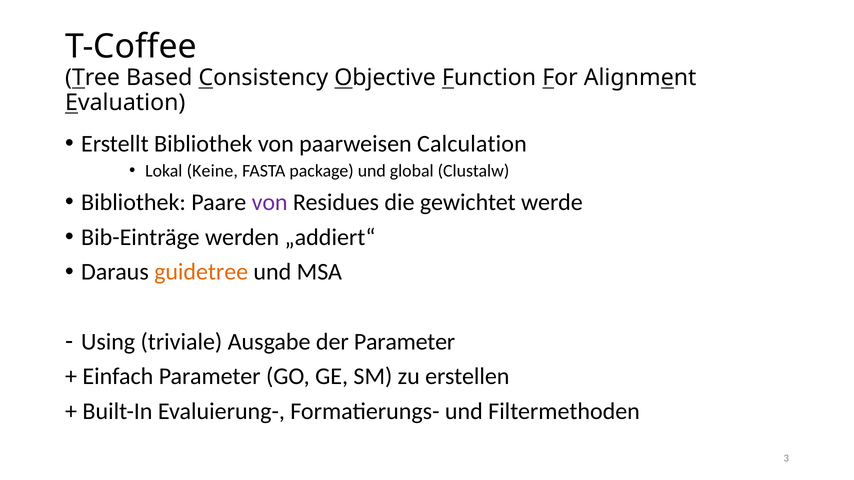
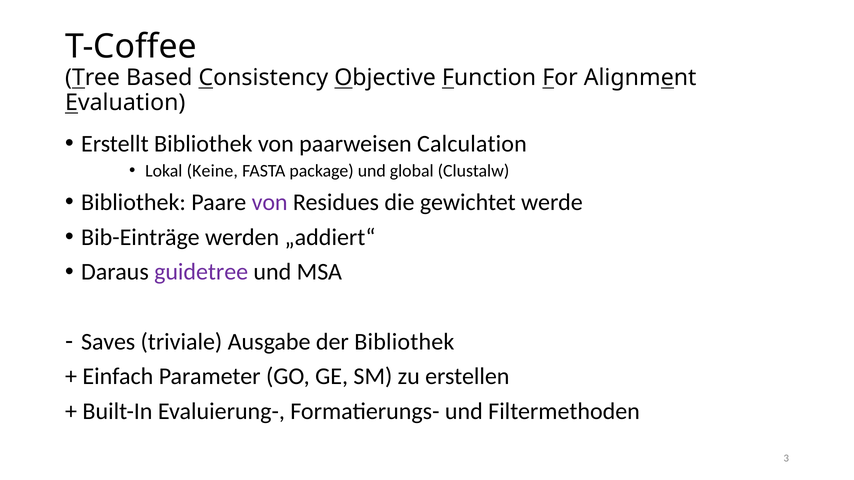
guidetree colour: orange -> purple
Using: Using -> Saves
der Parameter: Parameter -> Bibliothek
